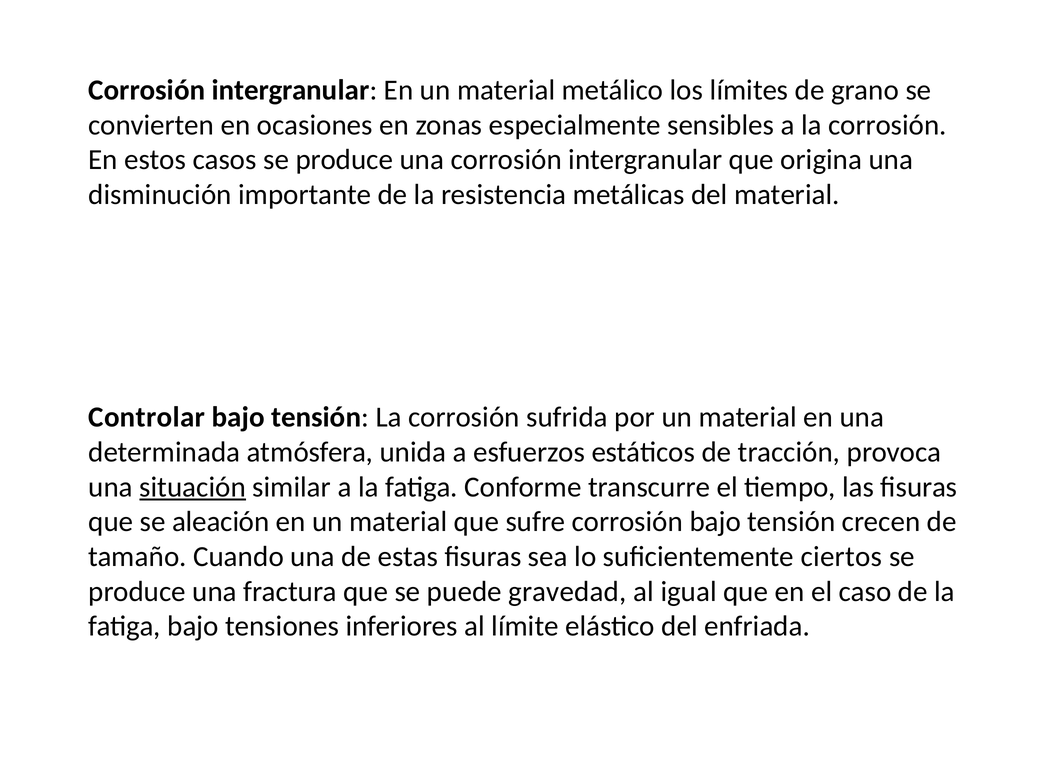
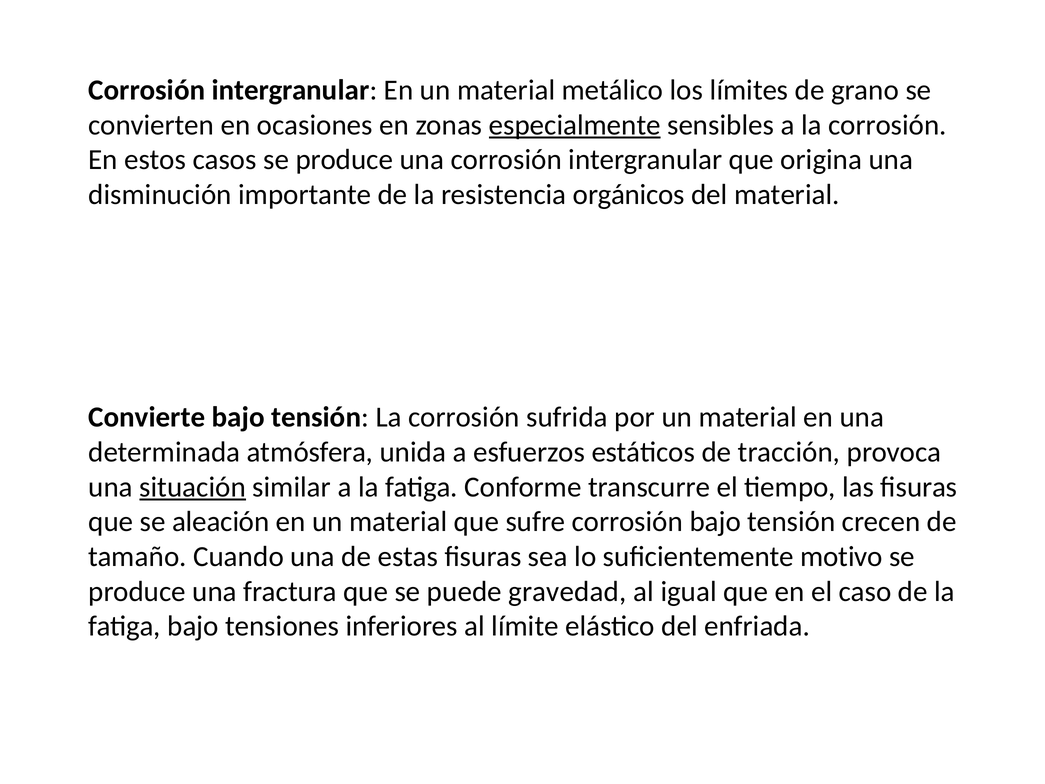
especialmente underline: none -> present
metálicas: metálicas -> orgánicos
Controlar: Controlar -> Convierte
ciertos: ciertos -> motivo
